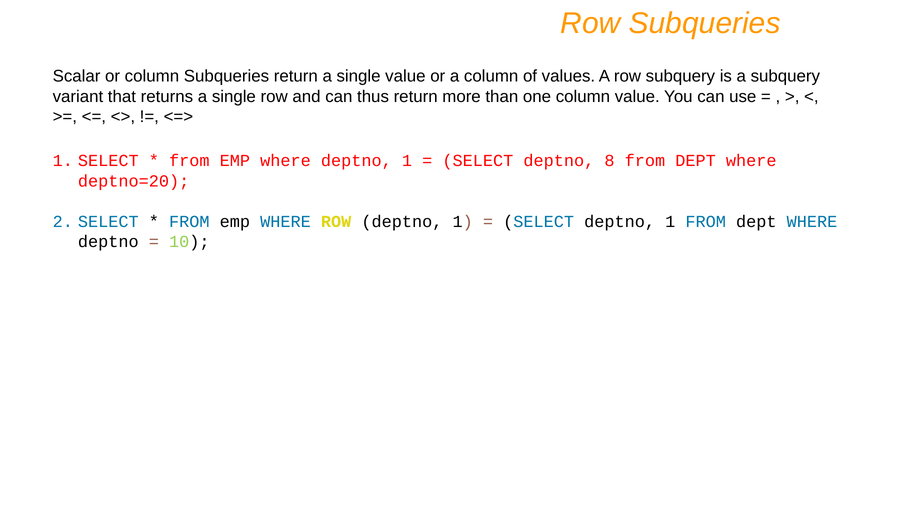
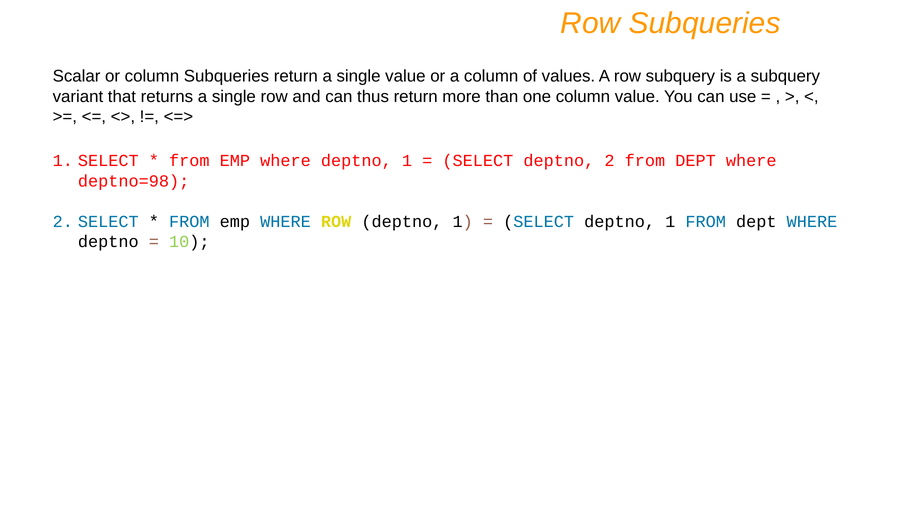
deptno 8: 8 -> 2
deptno=20: deptno=20 -> deptno=98
